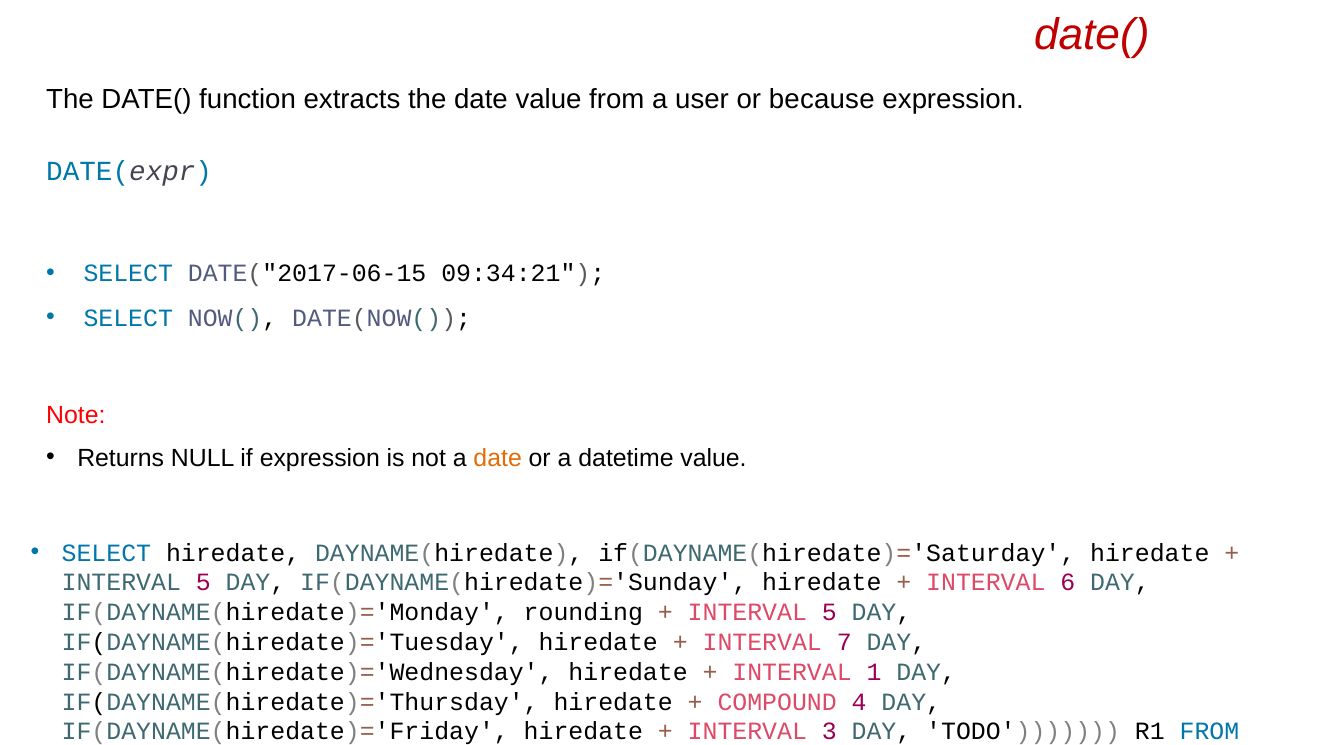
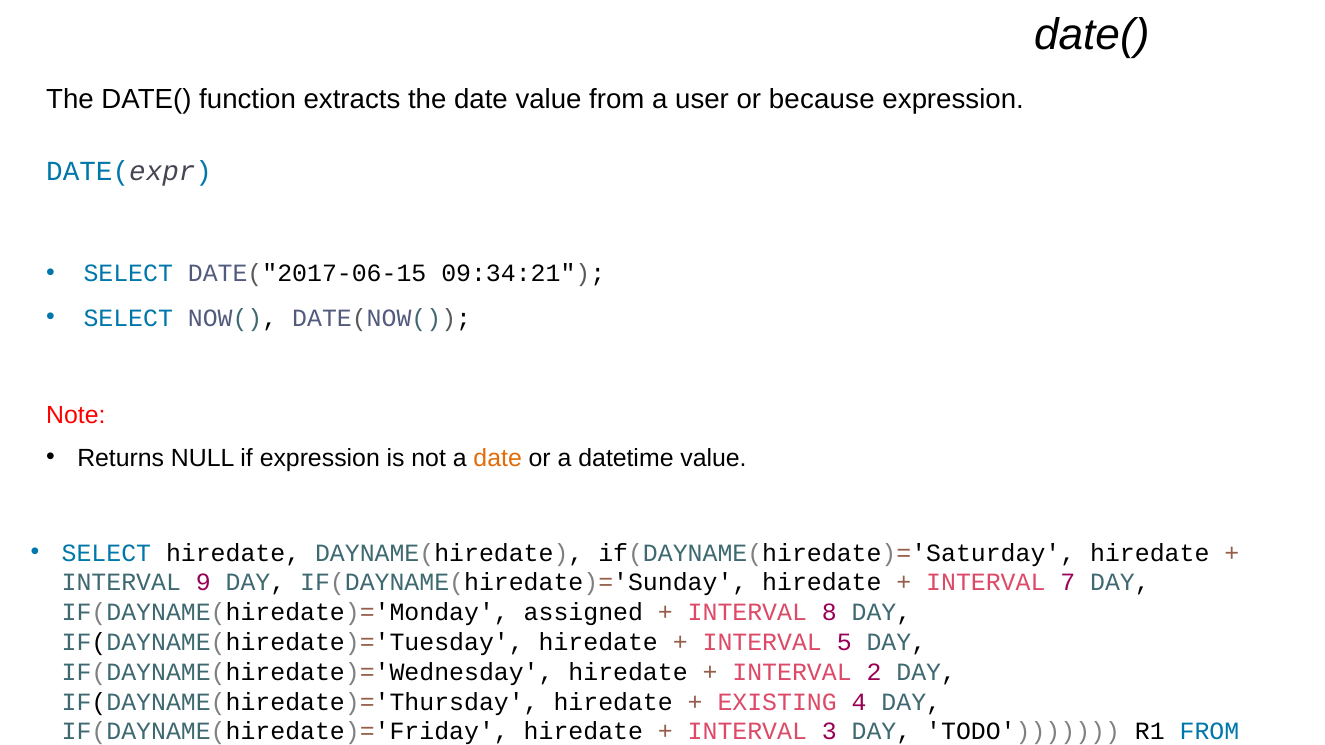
date( at (1092, 34) colour: red -> black
5 at (203, 583): 5 -> 9
6: 6 -> 7
rounding: rounding -> assigned
5 at (829, 613): 5 -> 8
7: 7 -> 5
1: 1 -> 2
COMPOUND: COMPOUND -> EXISTING
